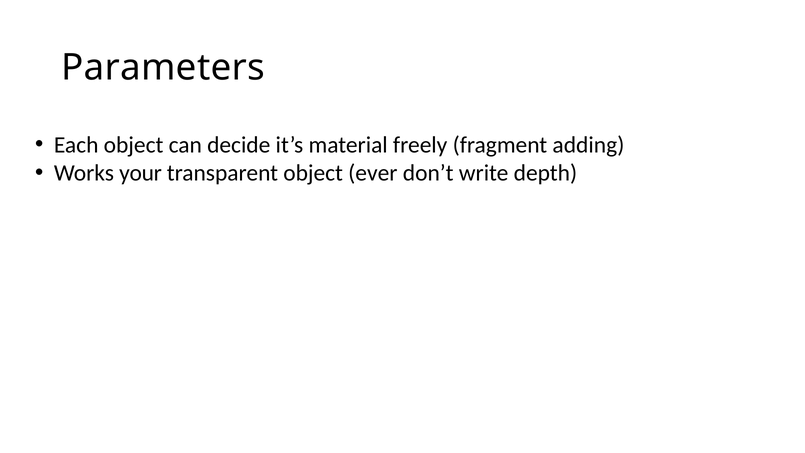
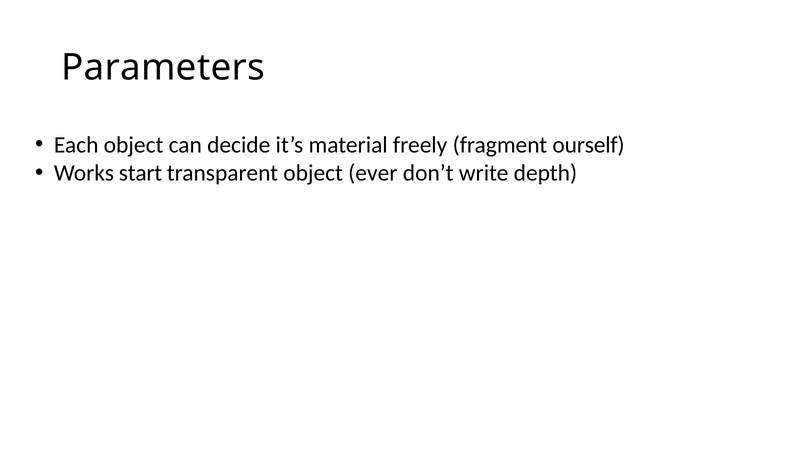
adding: adding -> ourself
your: your -> start
